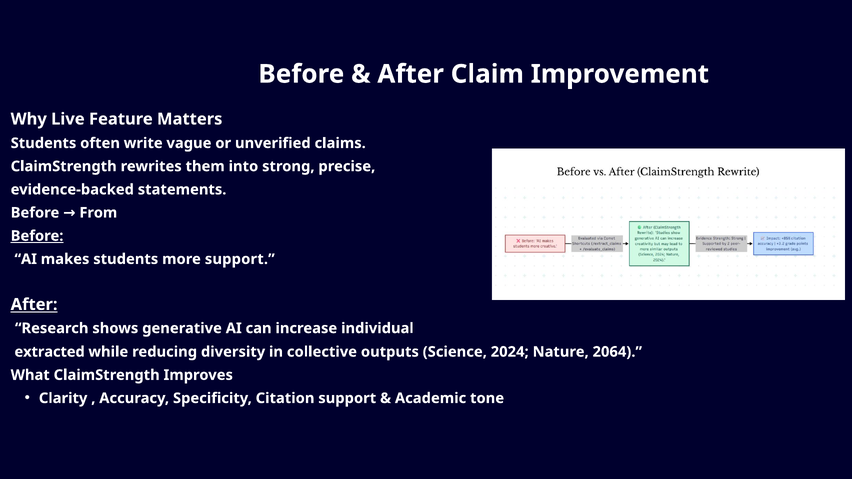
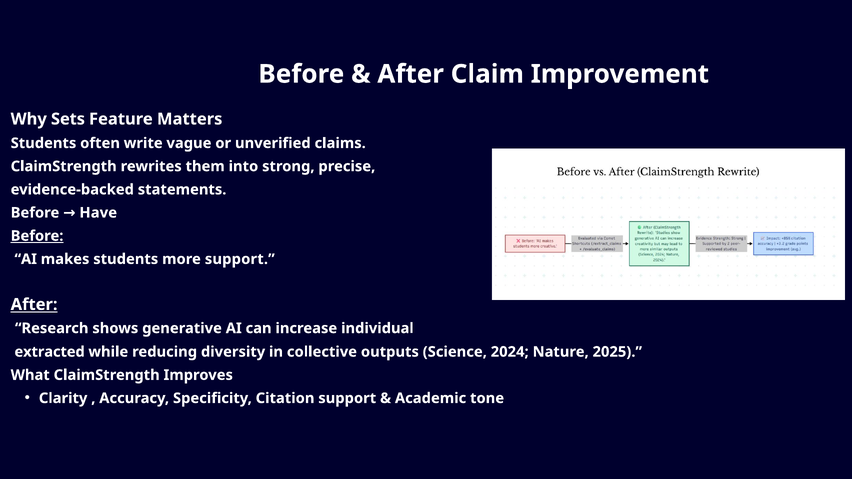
Live: Live -> Sets
From: From -> Have
2064: 2064 -> 2025
